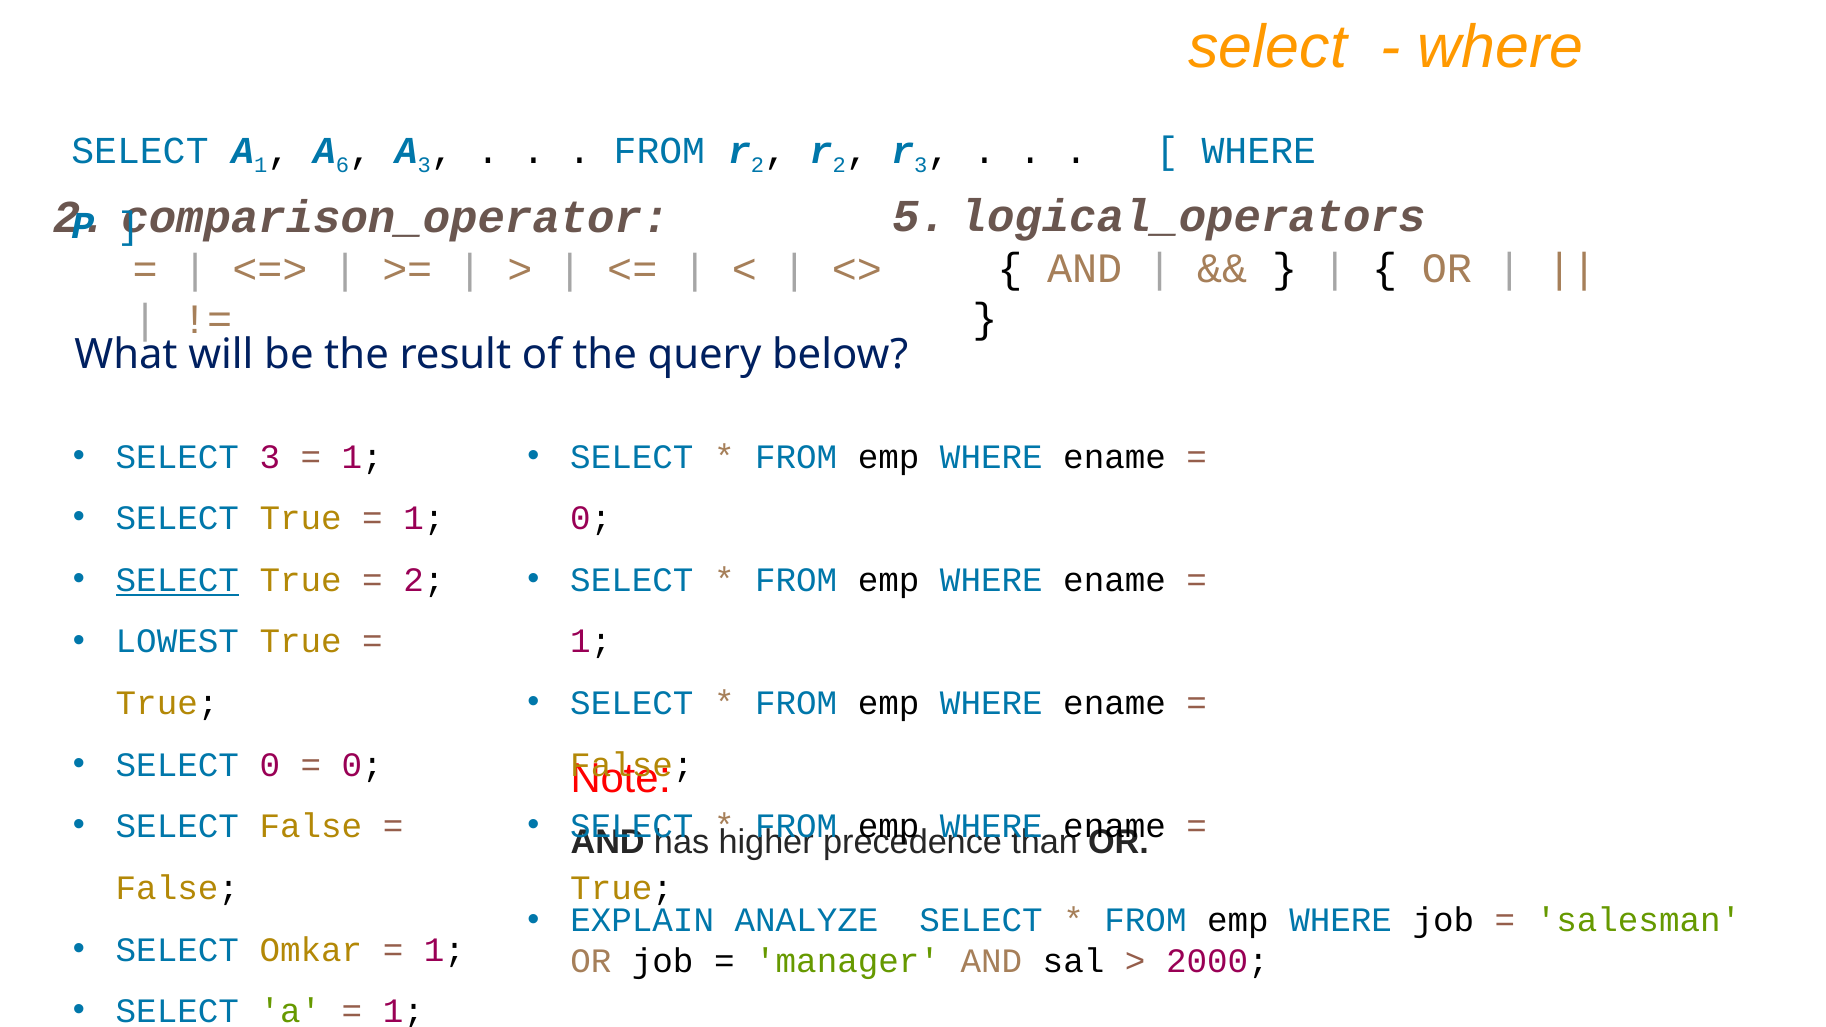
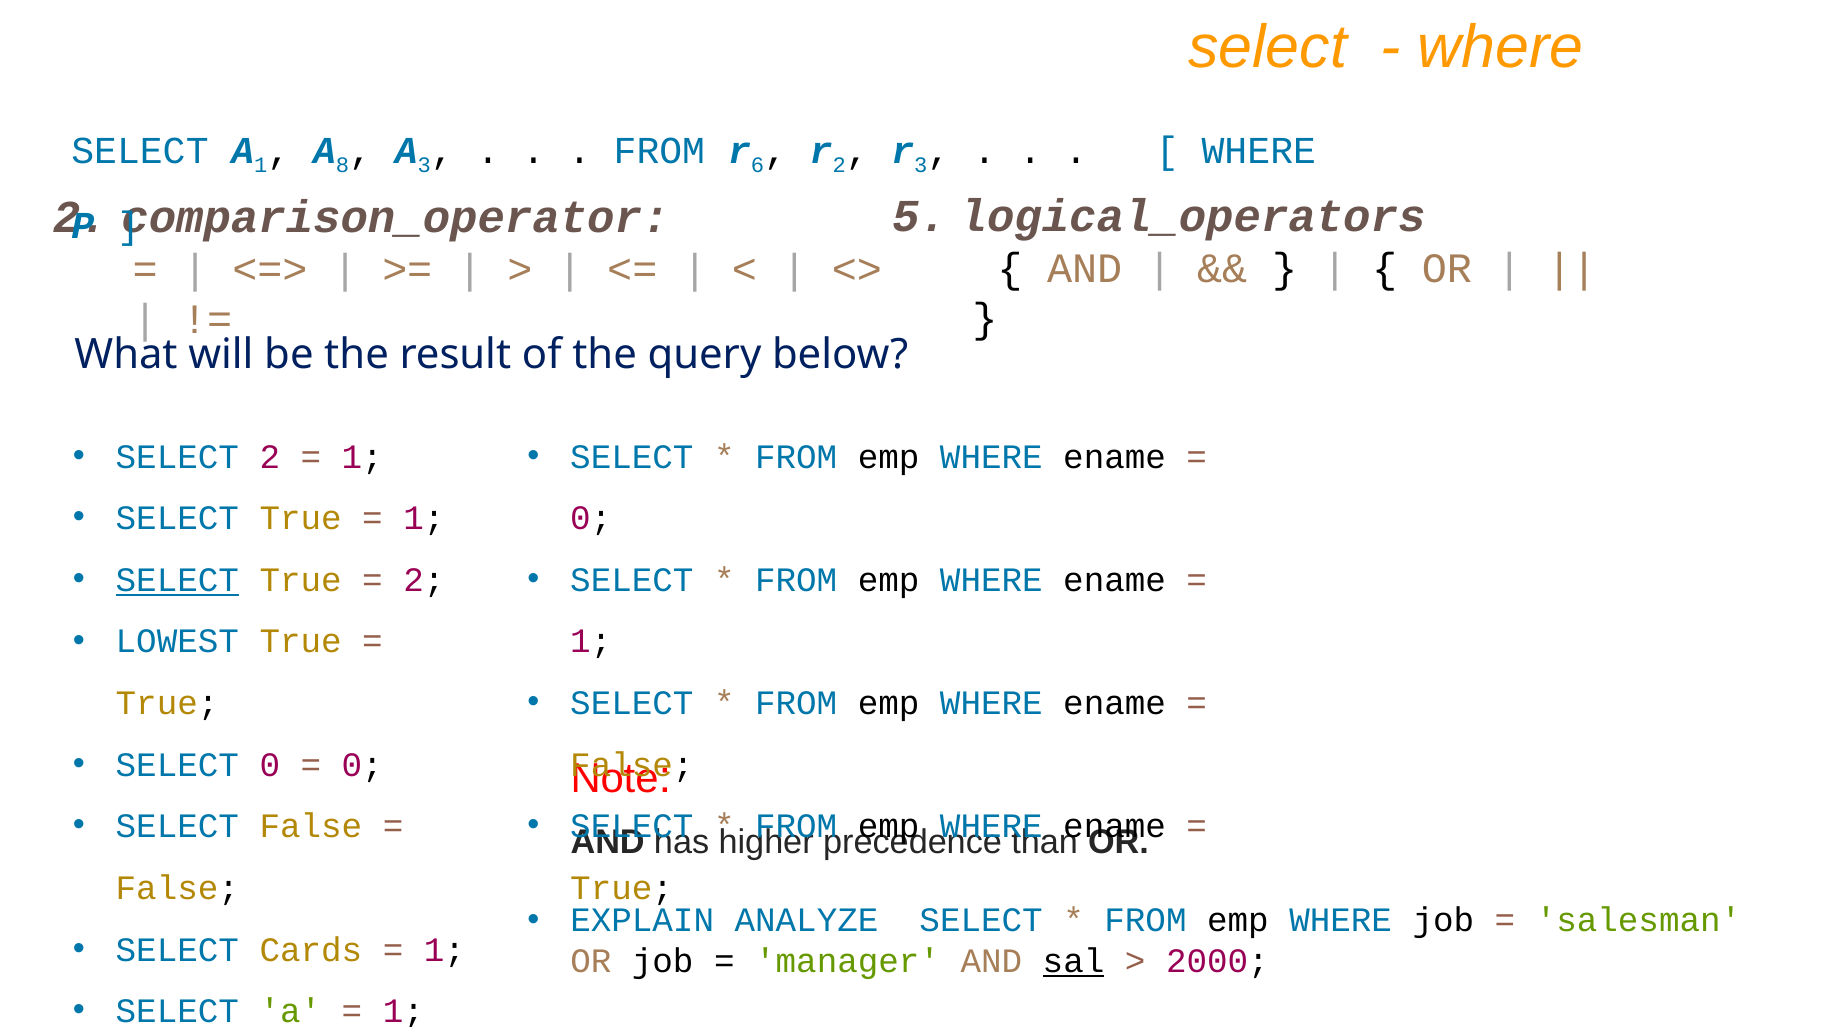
6: 6 -> 8
2 at (757, 166): 2 -> 6
SELECT 3: 3 -> 2
Omkar: Omkar -> Cards
sal underline: none -> present
